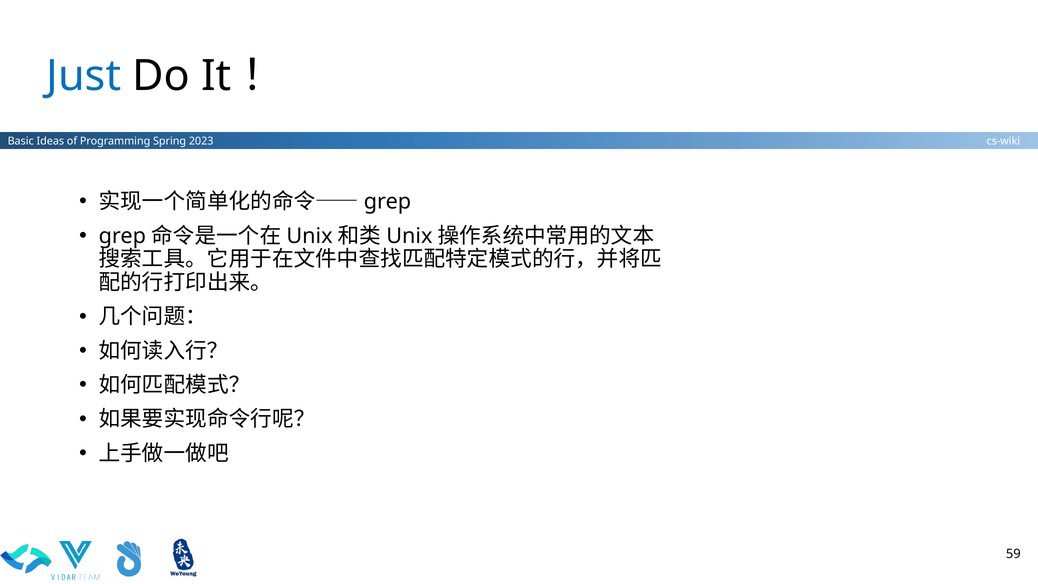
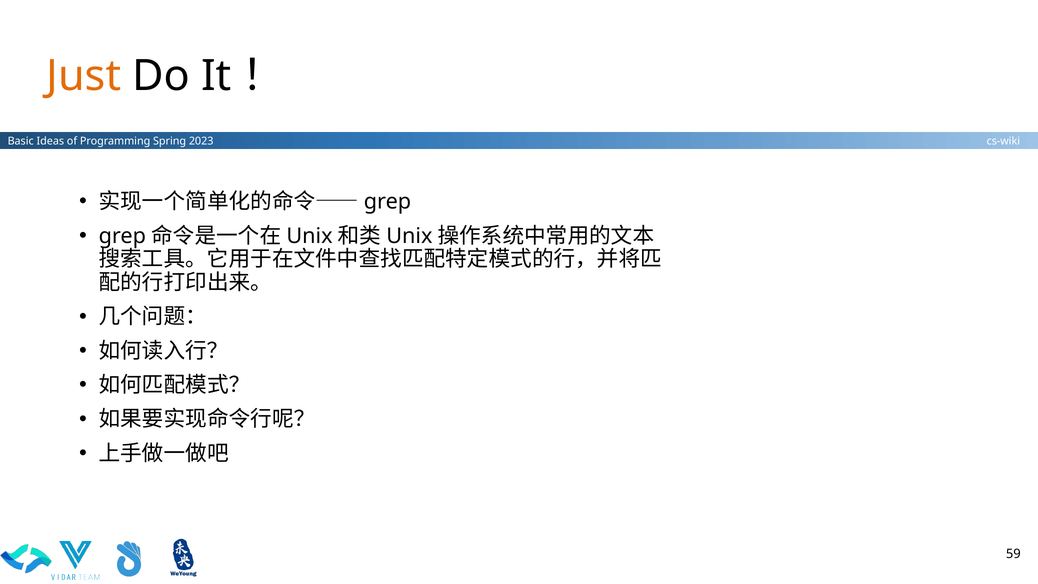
Just colour: blue -> orange
